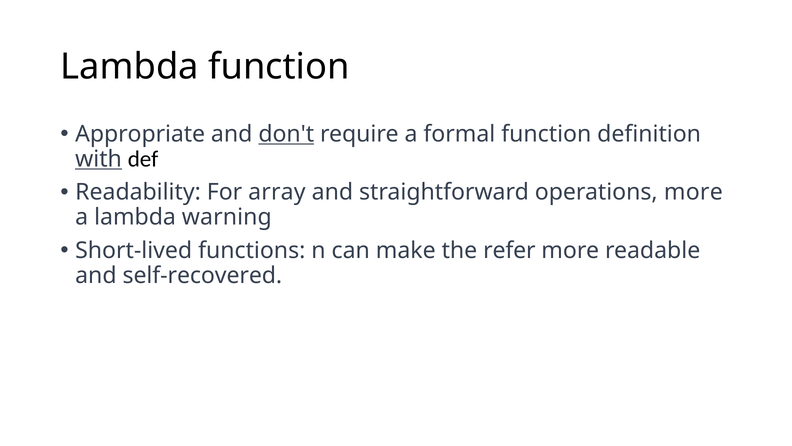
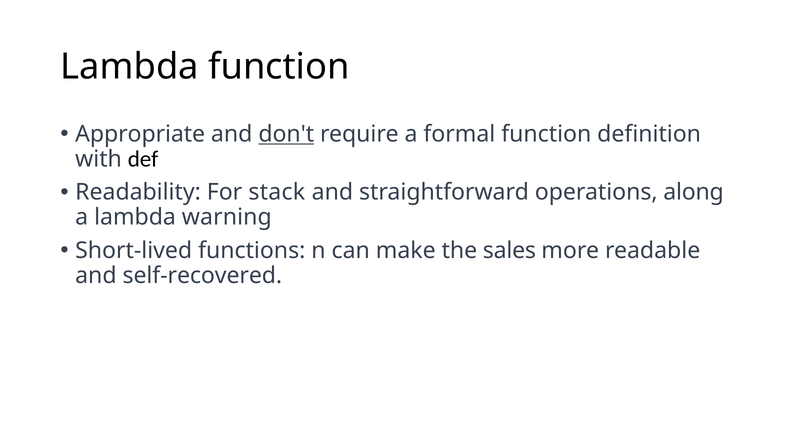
with underline: present -> none
array: array -> stack
operations more: more -> along
refer: refer -> sales
